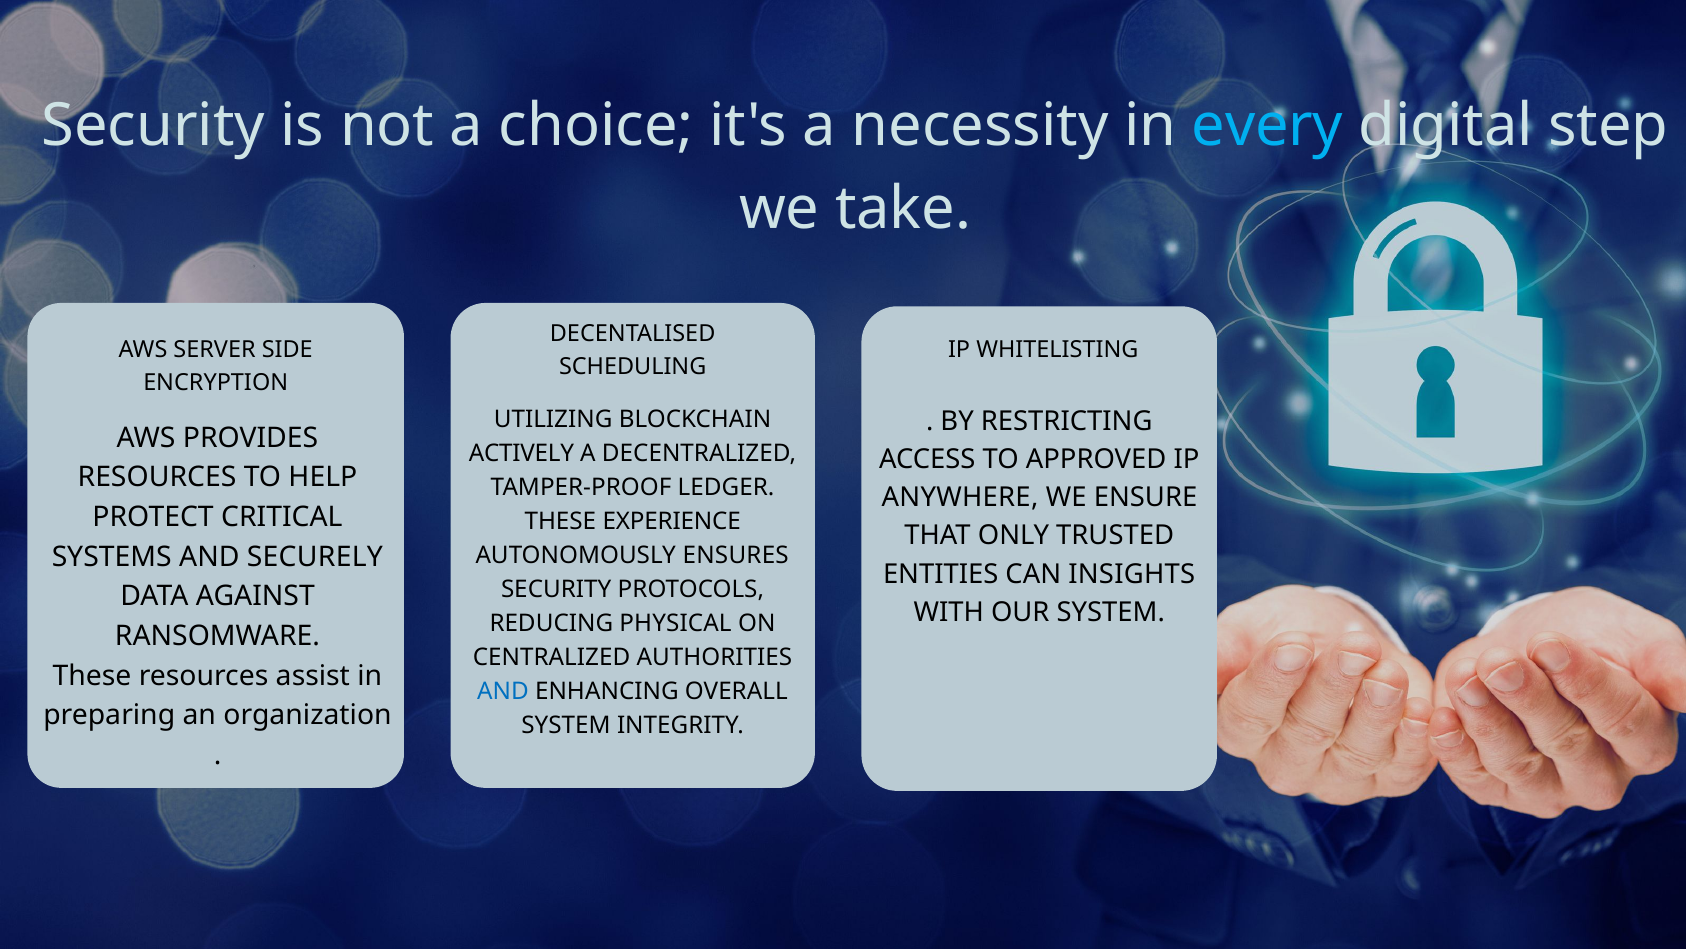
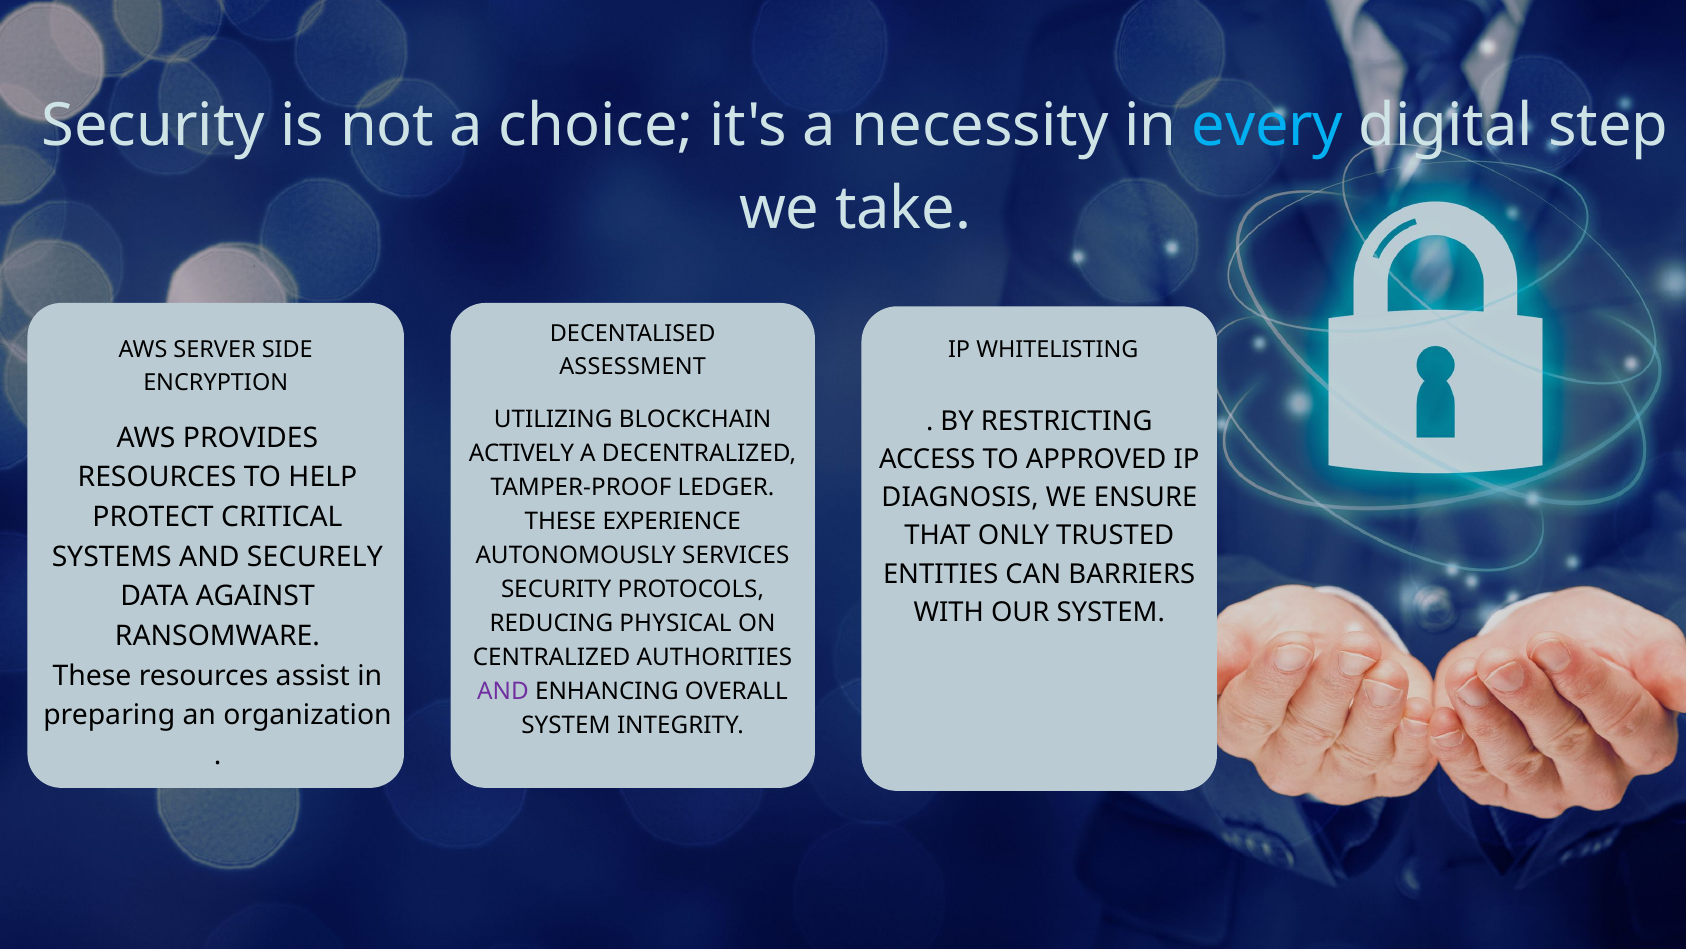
SCHEDULING: SCHEDULING -> ASSESSMENT
ANYWHERE: ANYWHERE -> DIAGNOSIS
ENSURES: ENSURES -> SERVICES
INSIGHTS: INSIGHTS -> BARRIERS
AND at (503, 691) colour: blue -> purple
